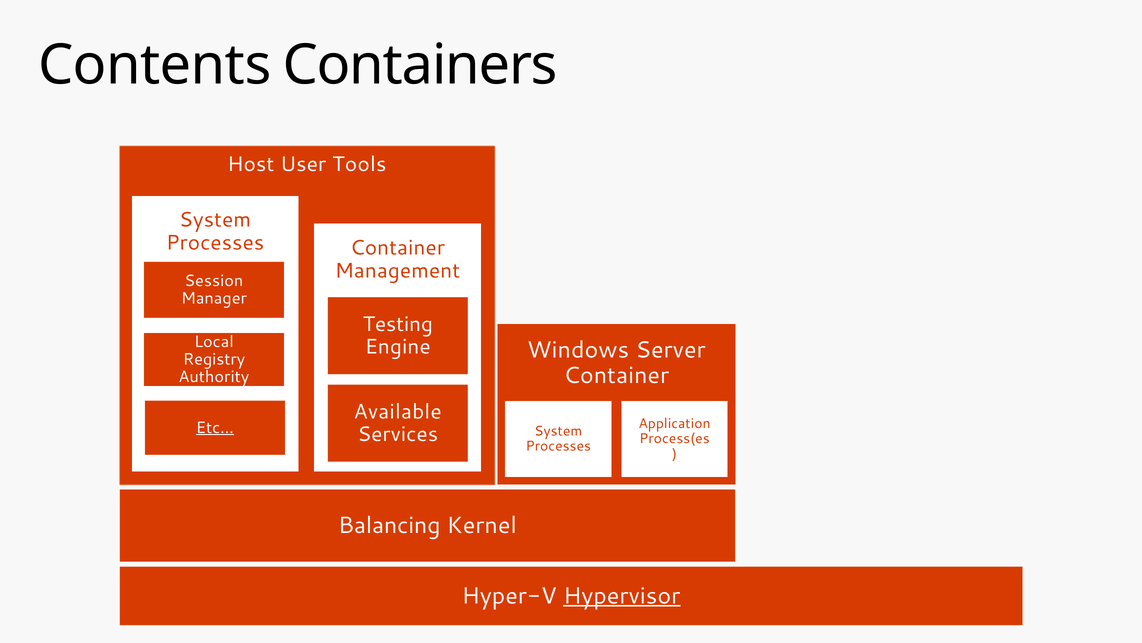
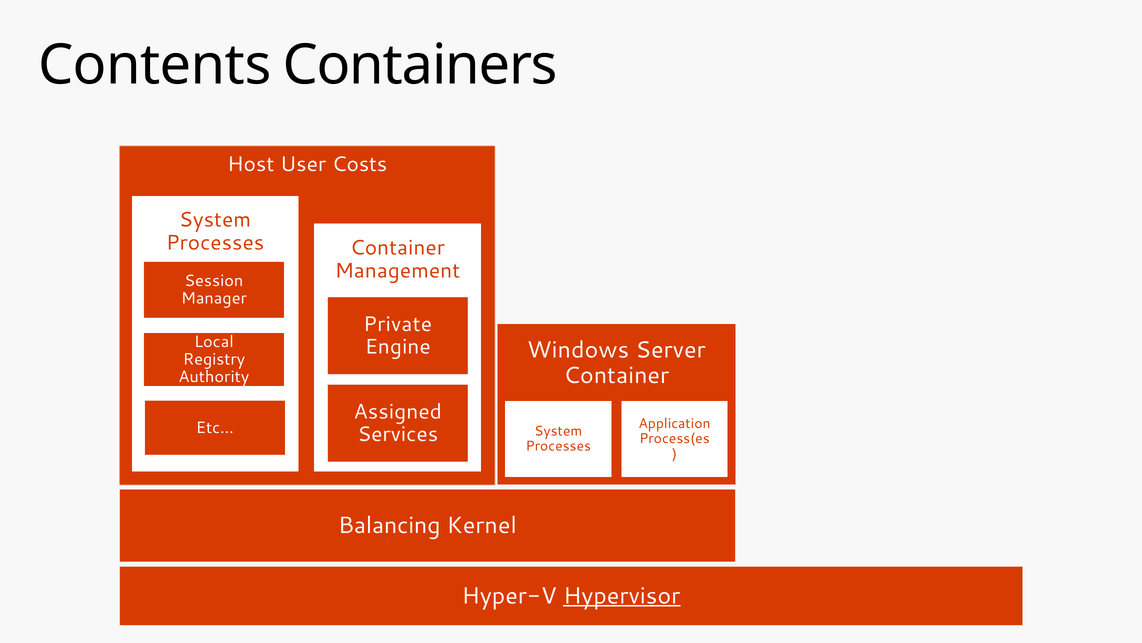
Tools: Tools -> Costs
Testing: Testing -> Private
Available: Available -> Assigned
Etc… underline: present -> none
